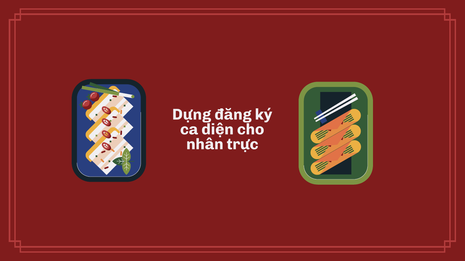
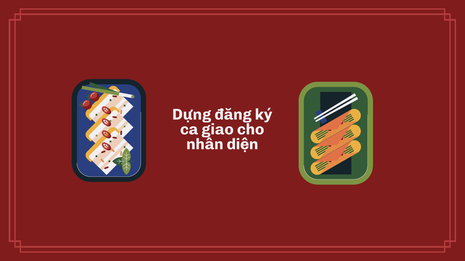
diện: diện -> giao
trực: trực -> diện
